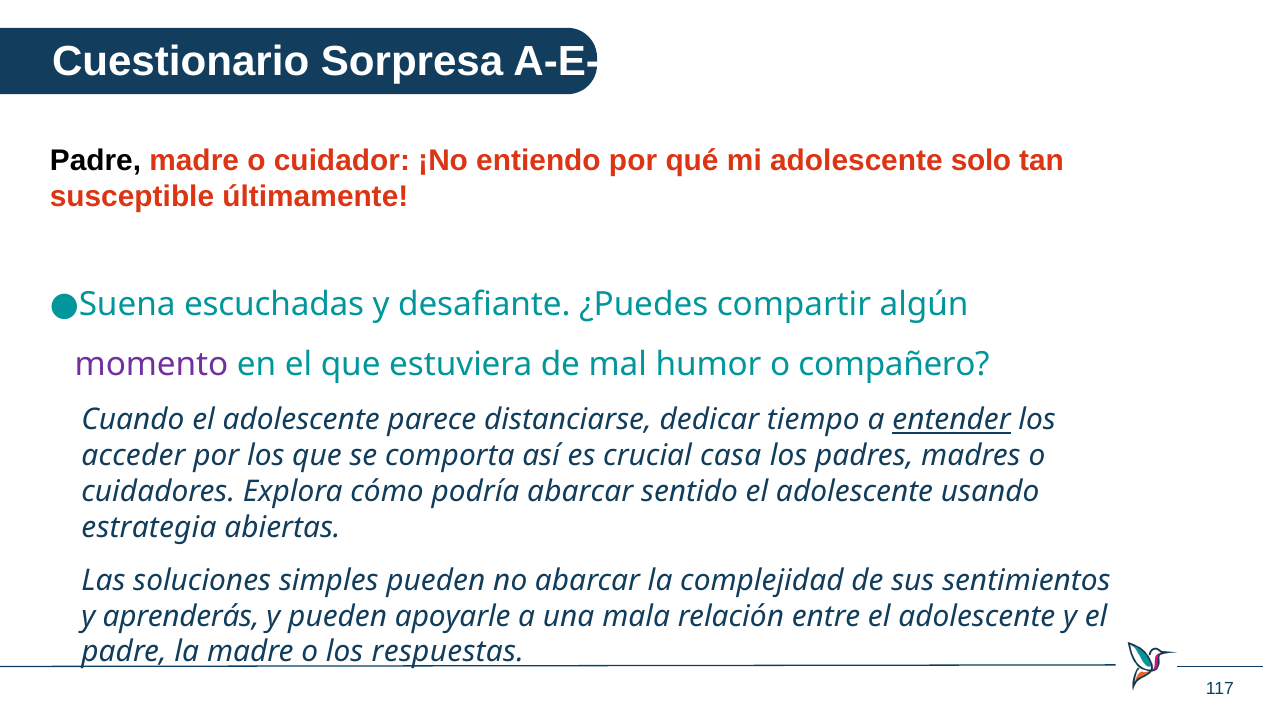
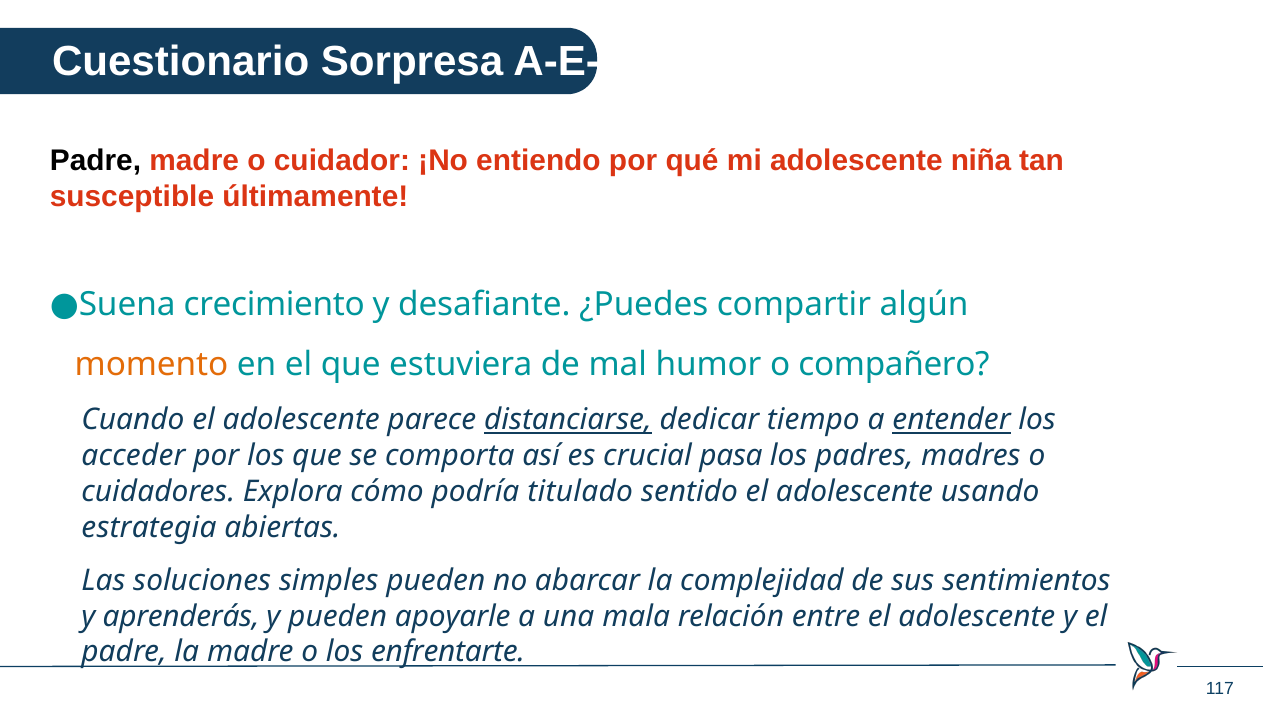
solo: solo -> niña
escuchadas: escuchadas -> crecimiento
momento colour: purple -> orange
distanciarse underline: none -> present
casa: casa -> pasa
podría abarcar: abarcar -> titulado
respuestas: respuestas -> enfrentarte
